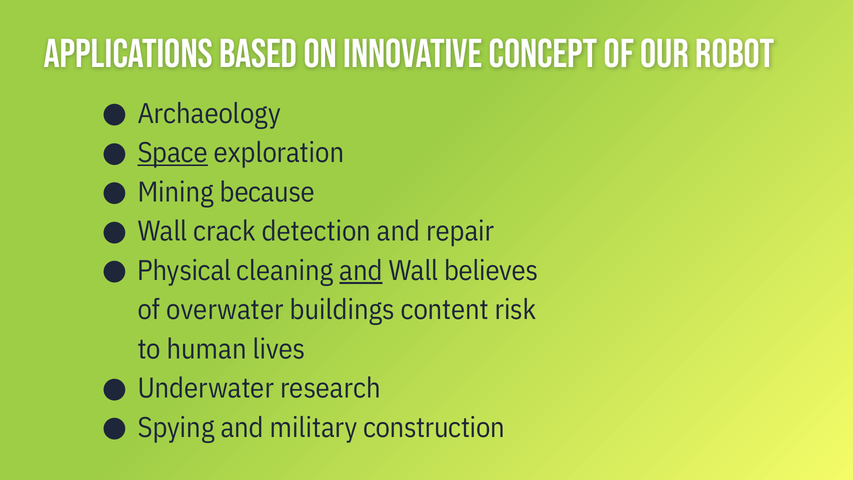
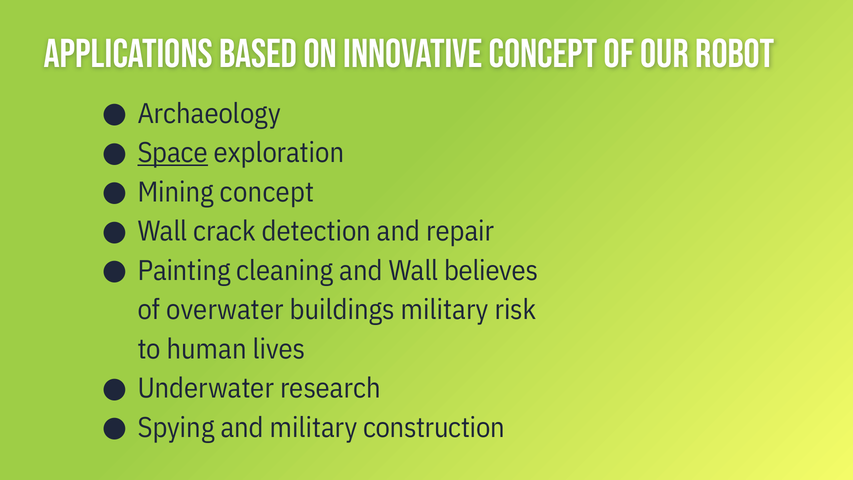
Mining because: because -> concept
Physical: Physical -> Painting
and at (361, 271) underline: present -> none
buildings content: content -> military
